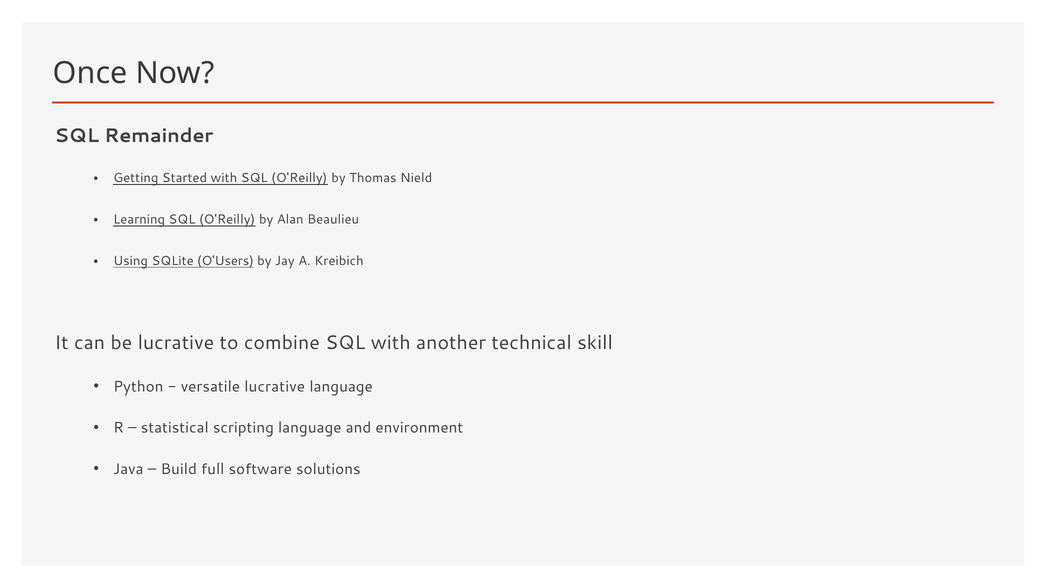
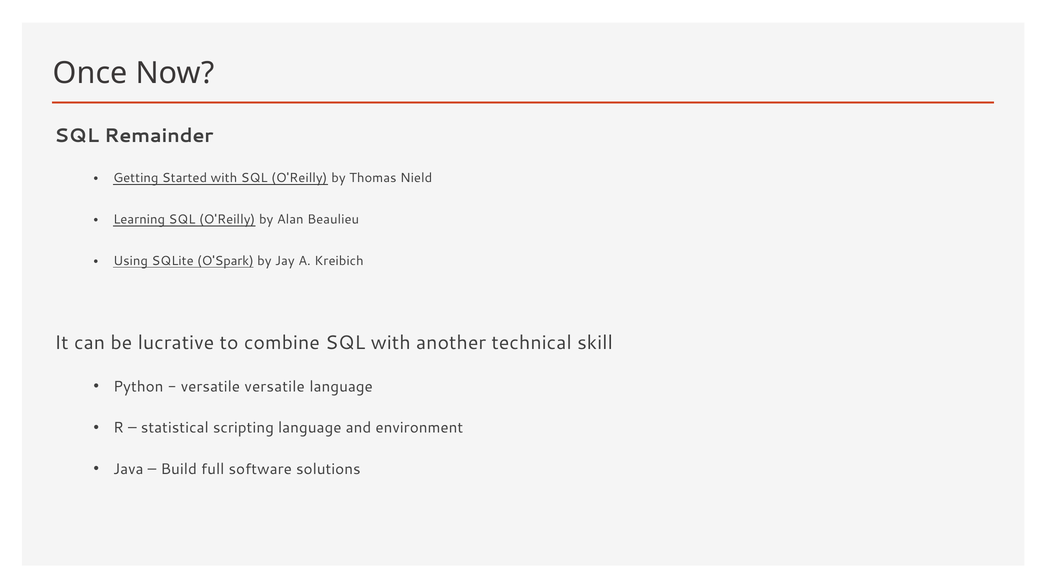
O'Users: O'Users -> O'Spark
versatile lucrative: lucrative -> versatile
